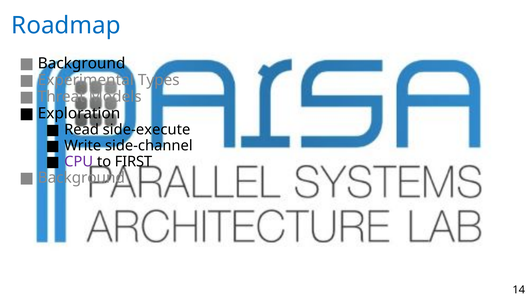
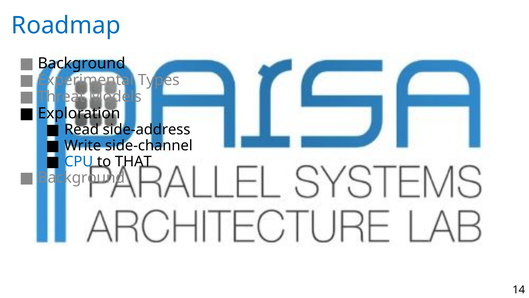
side-execute: side-execute -> side-address
CPU colour: purple -> blue
FIRST: FIRST -> THAT
